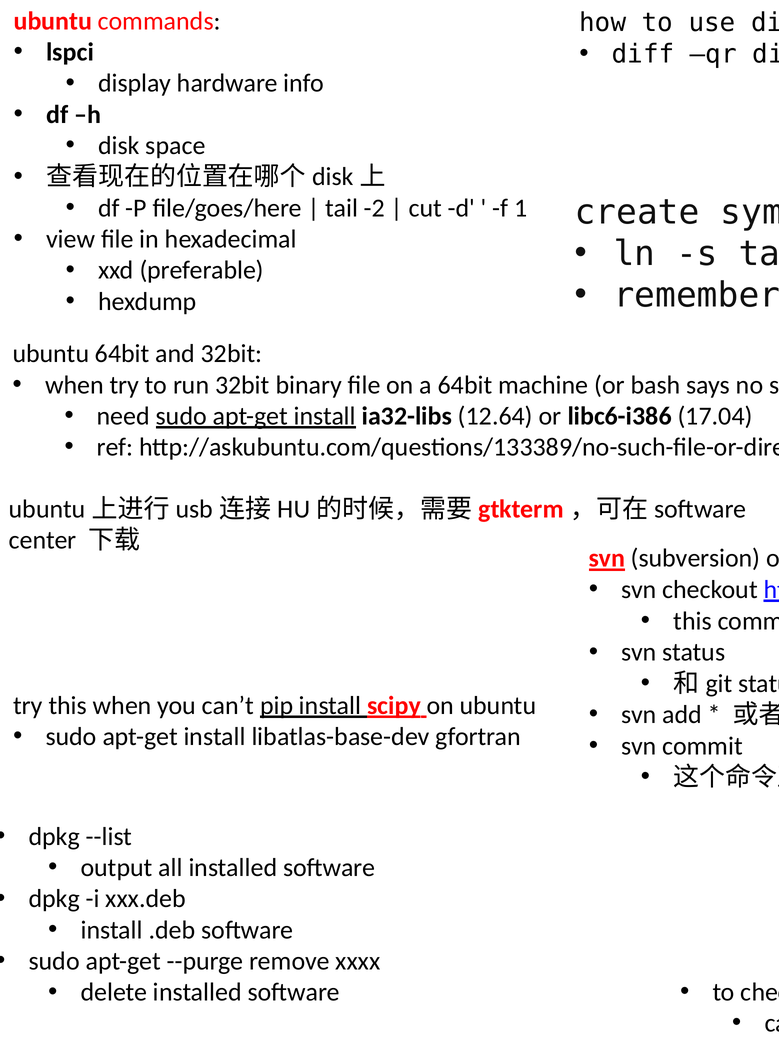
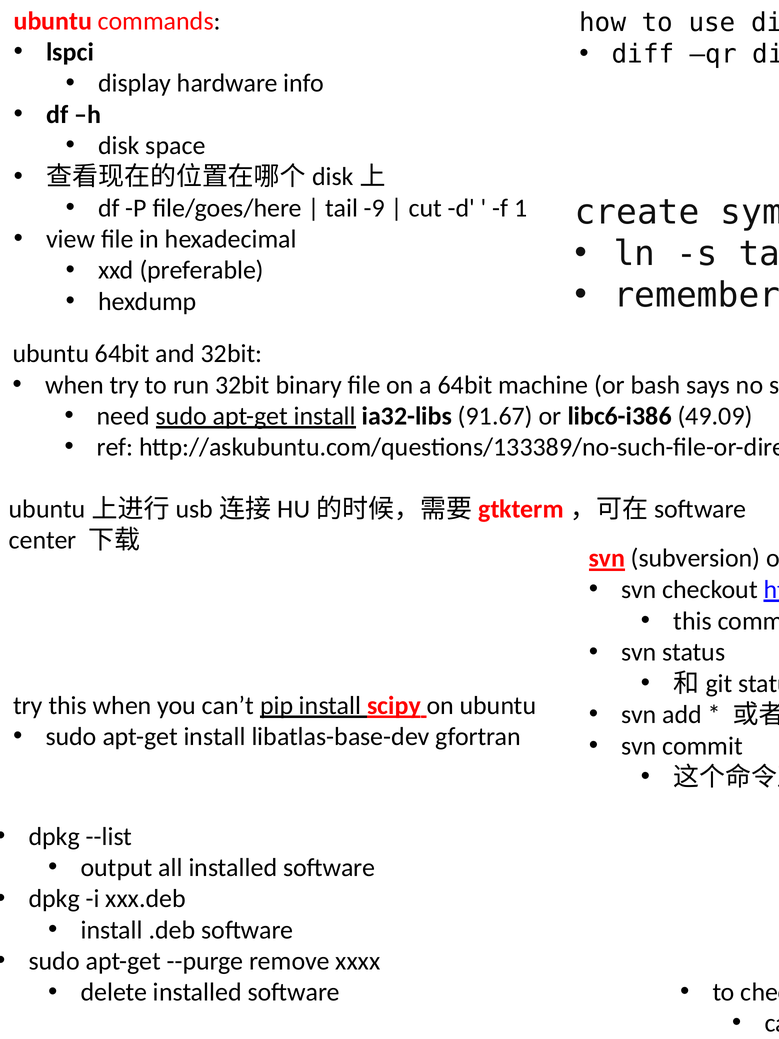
-2: -2 -> -9
12.64: 12.64 -> 91.67
17.04: 17.04 -> 49.09
